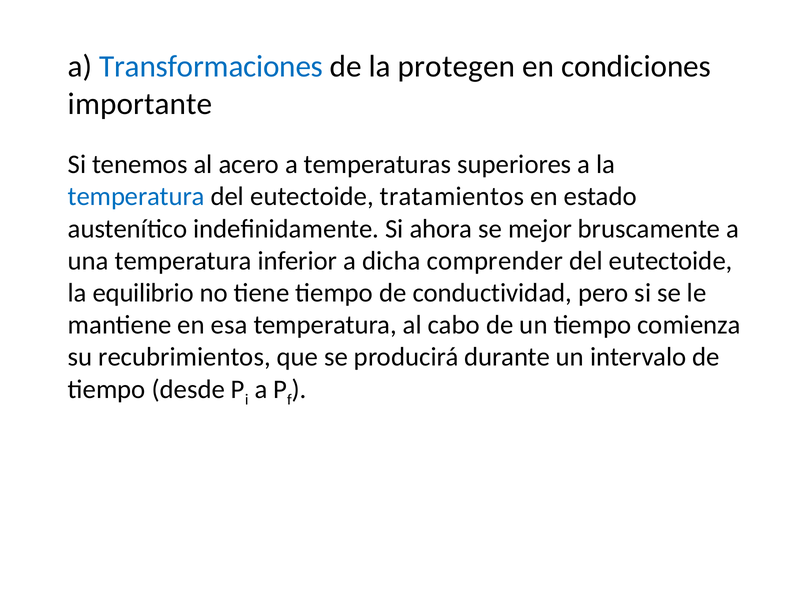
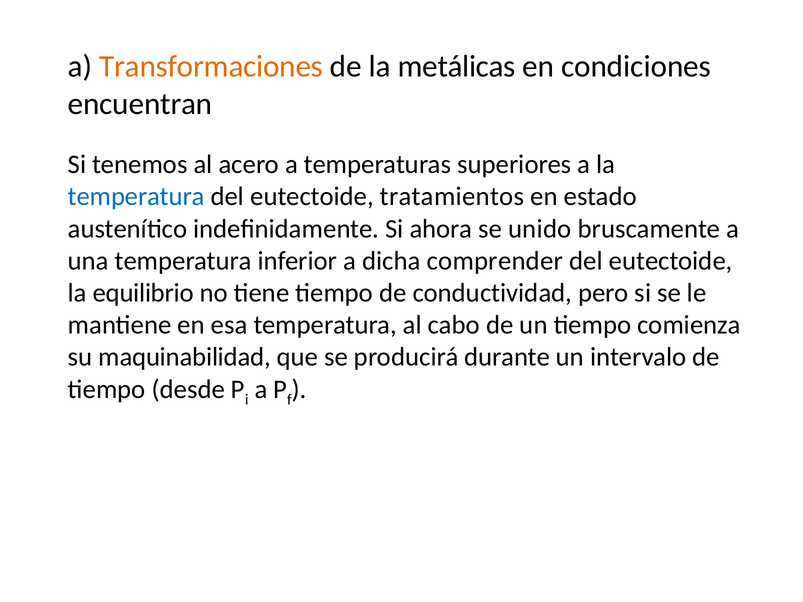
Transformaciones colour: blue -> orange
protegen: protegen -> metálicas
importante: importante -> encuentran
mejor: mejor -> unido
recubrimientos: recubrimientos -> maquinabilidad
